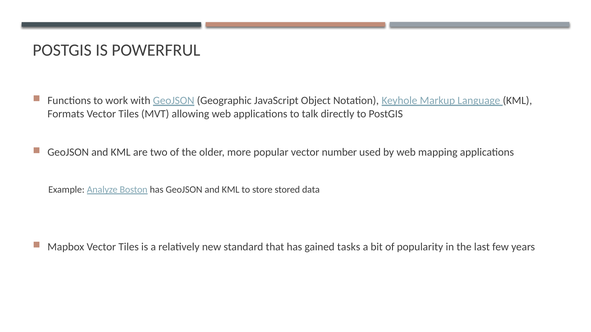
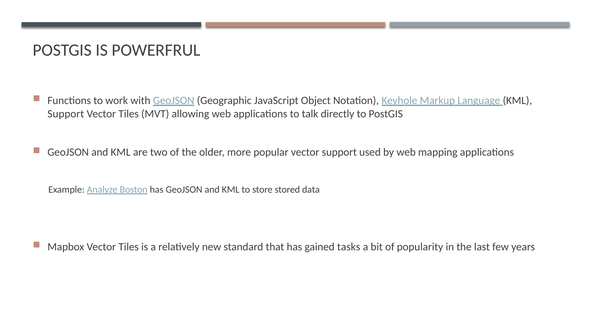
Formats at (66, 114): Formats -> Support
vector number: number -> support
